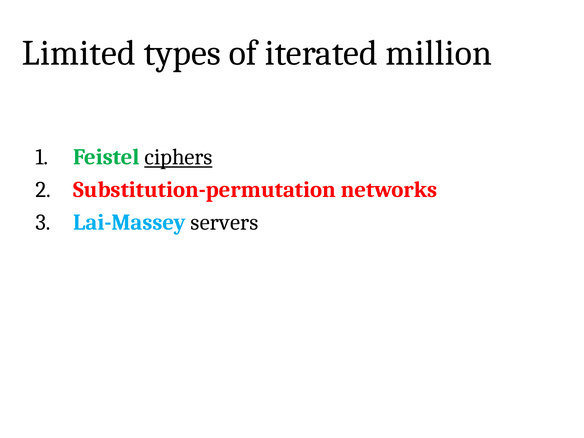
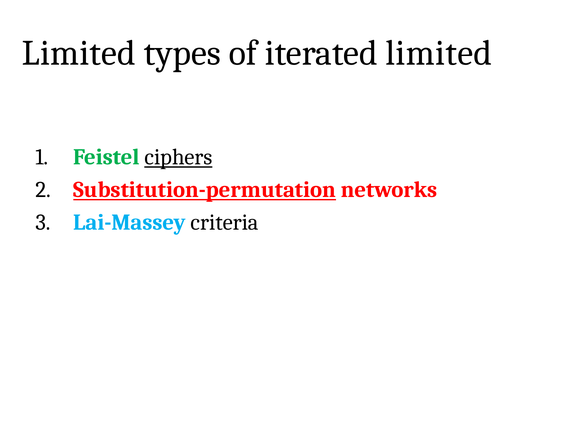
iterated million: million -> limited
Substitution-permutation underline: none -> present
servers: servers -> criteria
